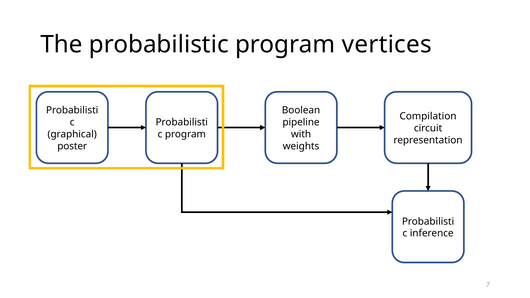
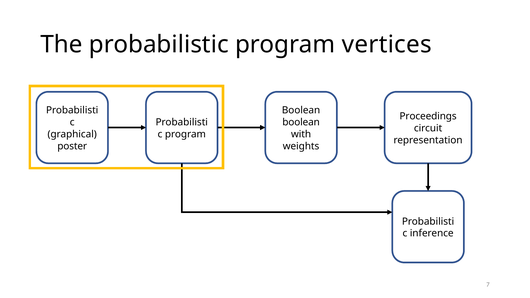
Compilation: Compilation -> Proceedings
pipeline at (301, 122): pipeline -> boolean
